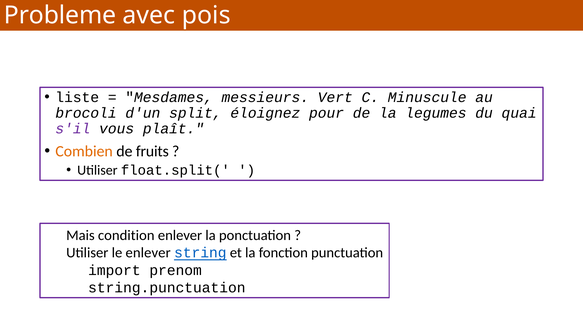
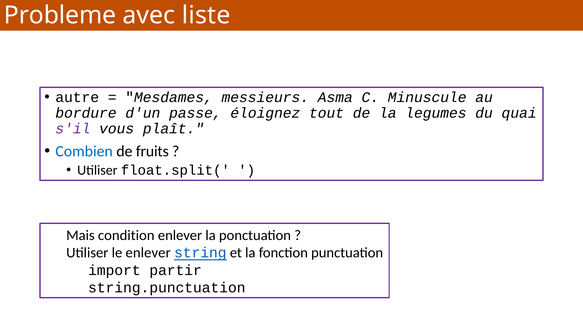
pois: pois -> liste
liste: liste -> autre
Vert: Vert -> Asma
brocoli: brocoli -> bordure
split: split -> passe
pour: pour -> tout
Combien colour: orange -> blue
prenom: prenom -> partir
